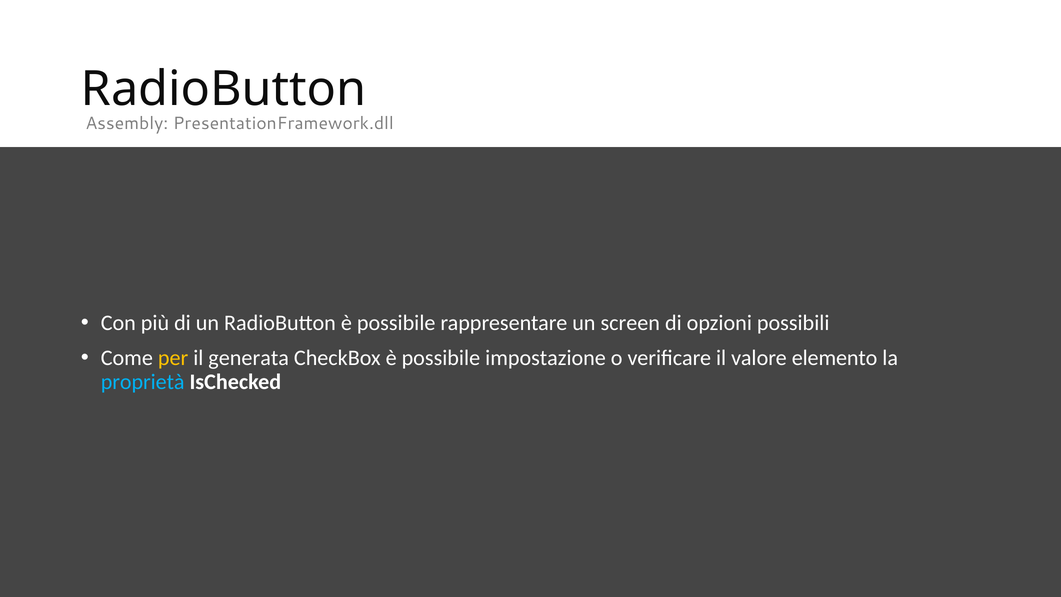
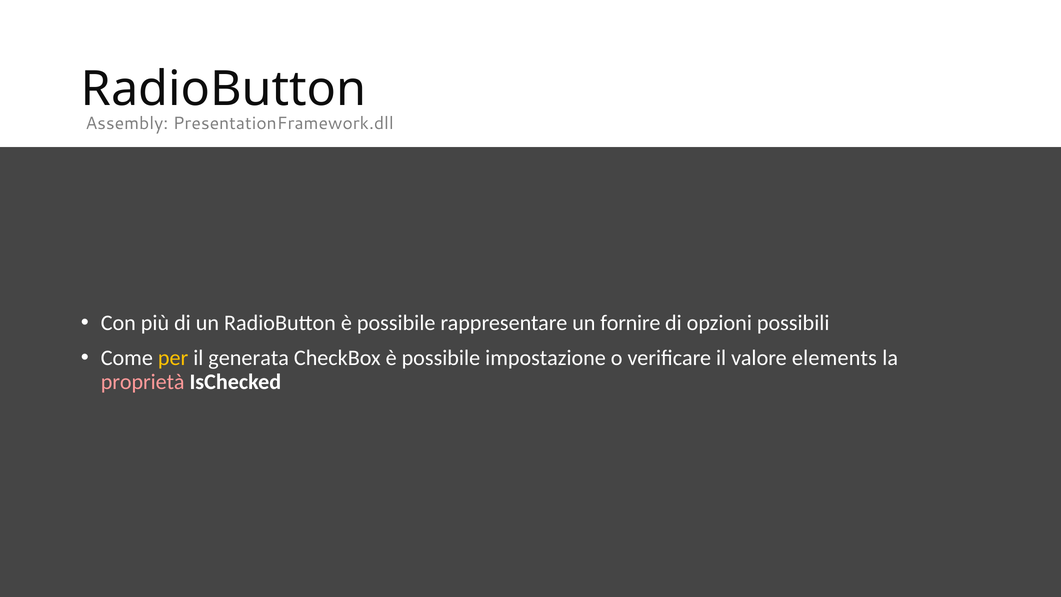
screen: screen -> fornire
elemento: elemento -> elements
proprietà colour: light blue -> pink
